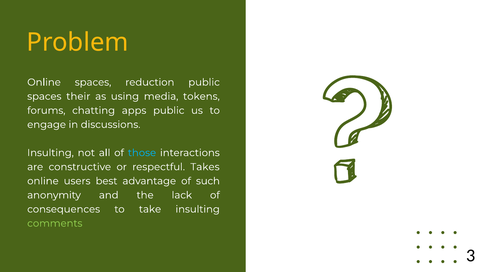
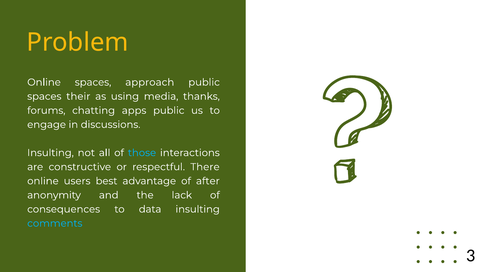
reduction: reduction -> approach
tokens: tokens -> thanks
Takes: Takes -> There
such: such -> after
take: take -> data
comments colour: light green -> light blue
